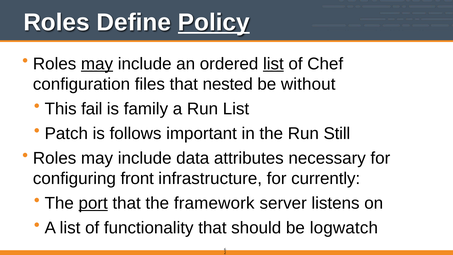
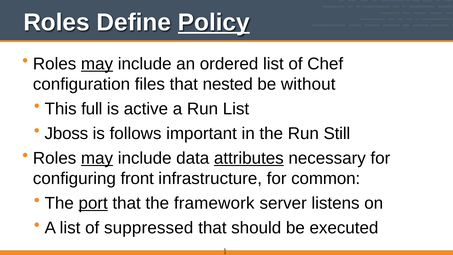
list at (273, 64) underline: present -> none
fail: fail -> full
family: family -> active
Patch: Patch -> Jboss
may at (97, 158) underline: none -> present
attributes underline: none -> present
currently: currently -> common
functionality: functionality -> suppressed
logwatch: logwatch -> executed
